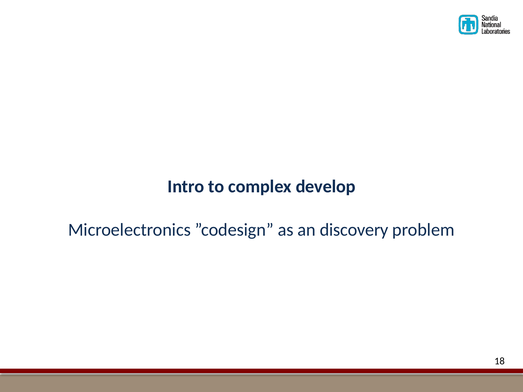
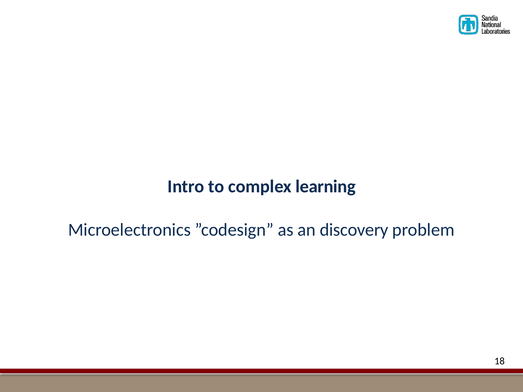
develop: develop -> learning
